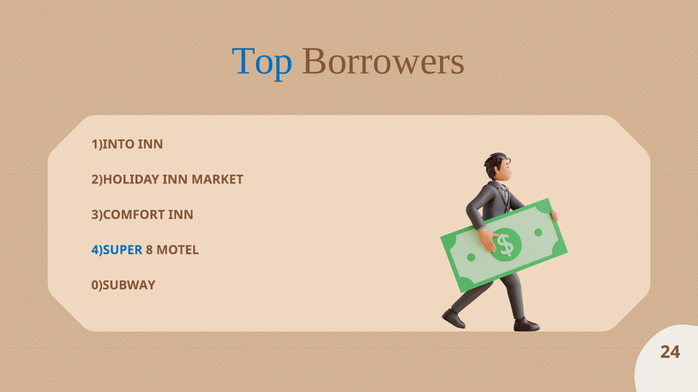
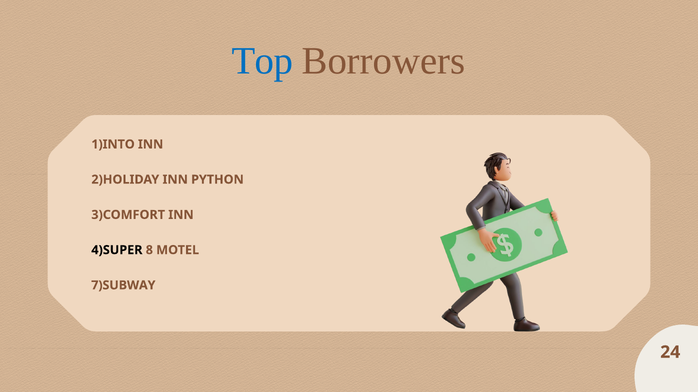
MARKET: MARKET -> PYTHON
4)SUPER colour: blue -> black
0)SUBWAY: 0)SUBWAY -> 7)SUBWAY
